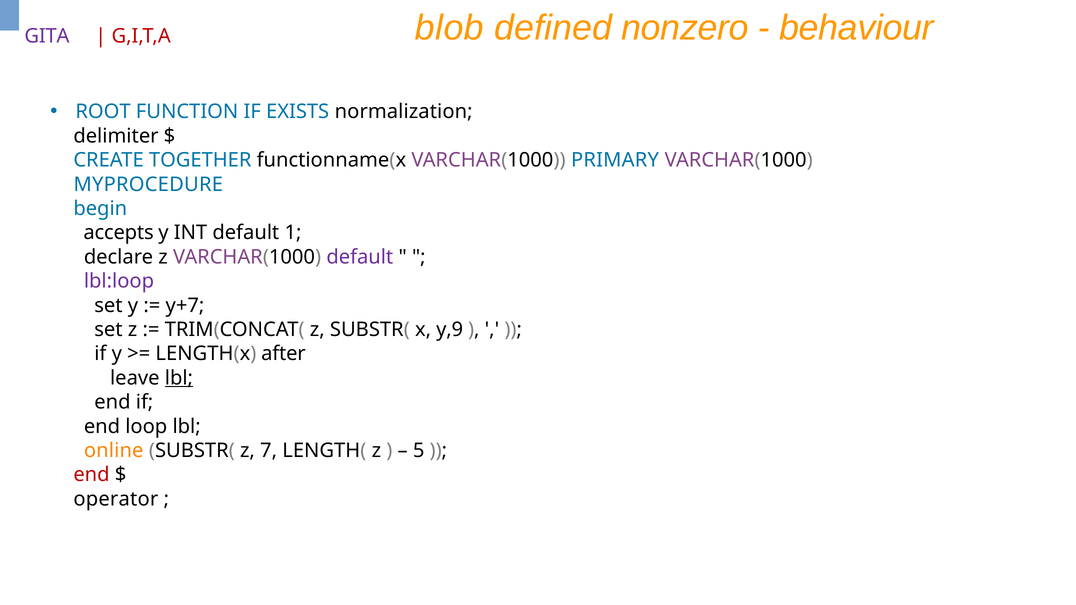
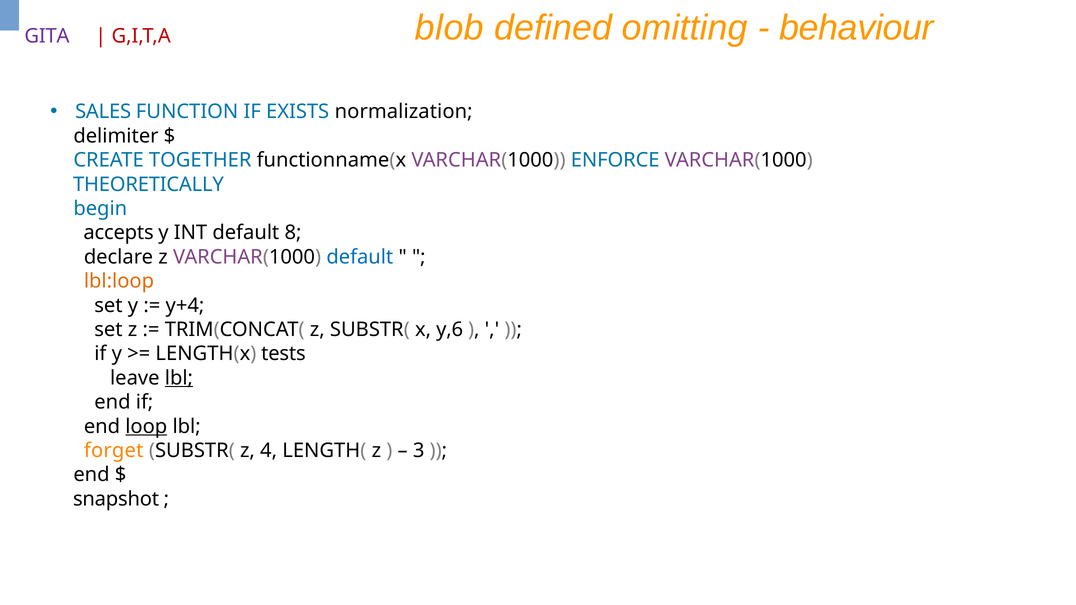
nonzero: nonzero -> omitting
ROOT: ROOT -> SALES
PRIMARY: PRIMARY -> ENFORCE
MYPROCEDURE: MYPROCEDURE -> THEORETICALLY
1: 1 -> 8
default at (360, 257) colour: purple -> blue
lbl:loop colour: purple -> orange
y+7: y+7 -> y+4
y,9: y,9 -> y,6
after: after -> tests
loop underline: none -> present
online: online -> forget
7: 7 -> 4
5: 5 -> 3
end at (91, 475) colour: red -> black
operator: operator -> snapshot
